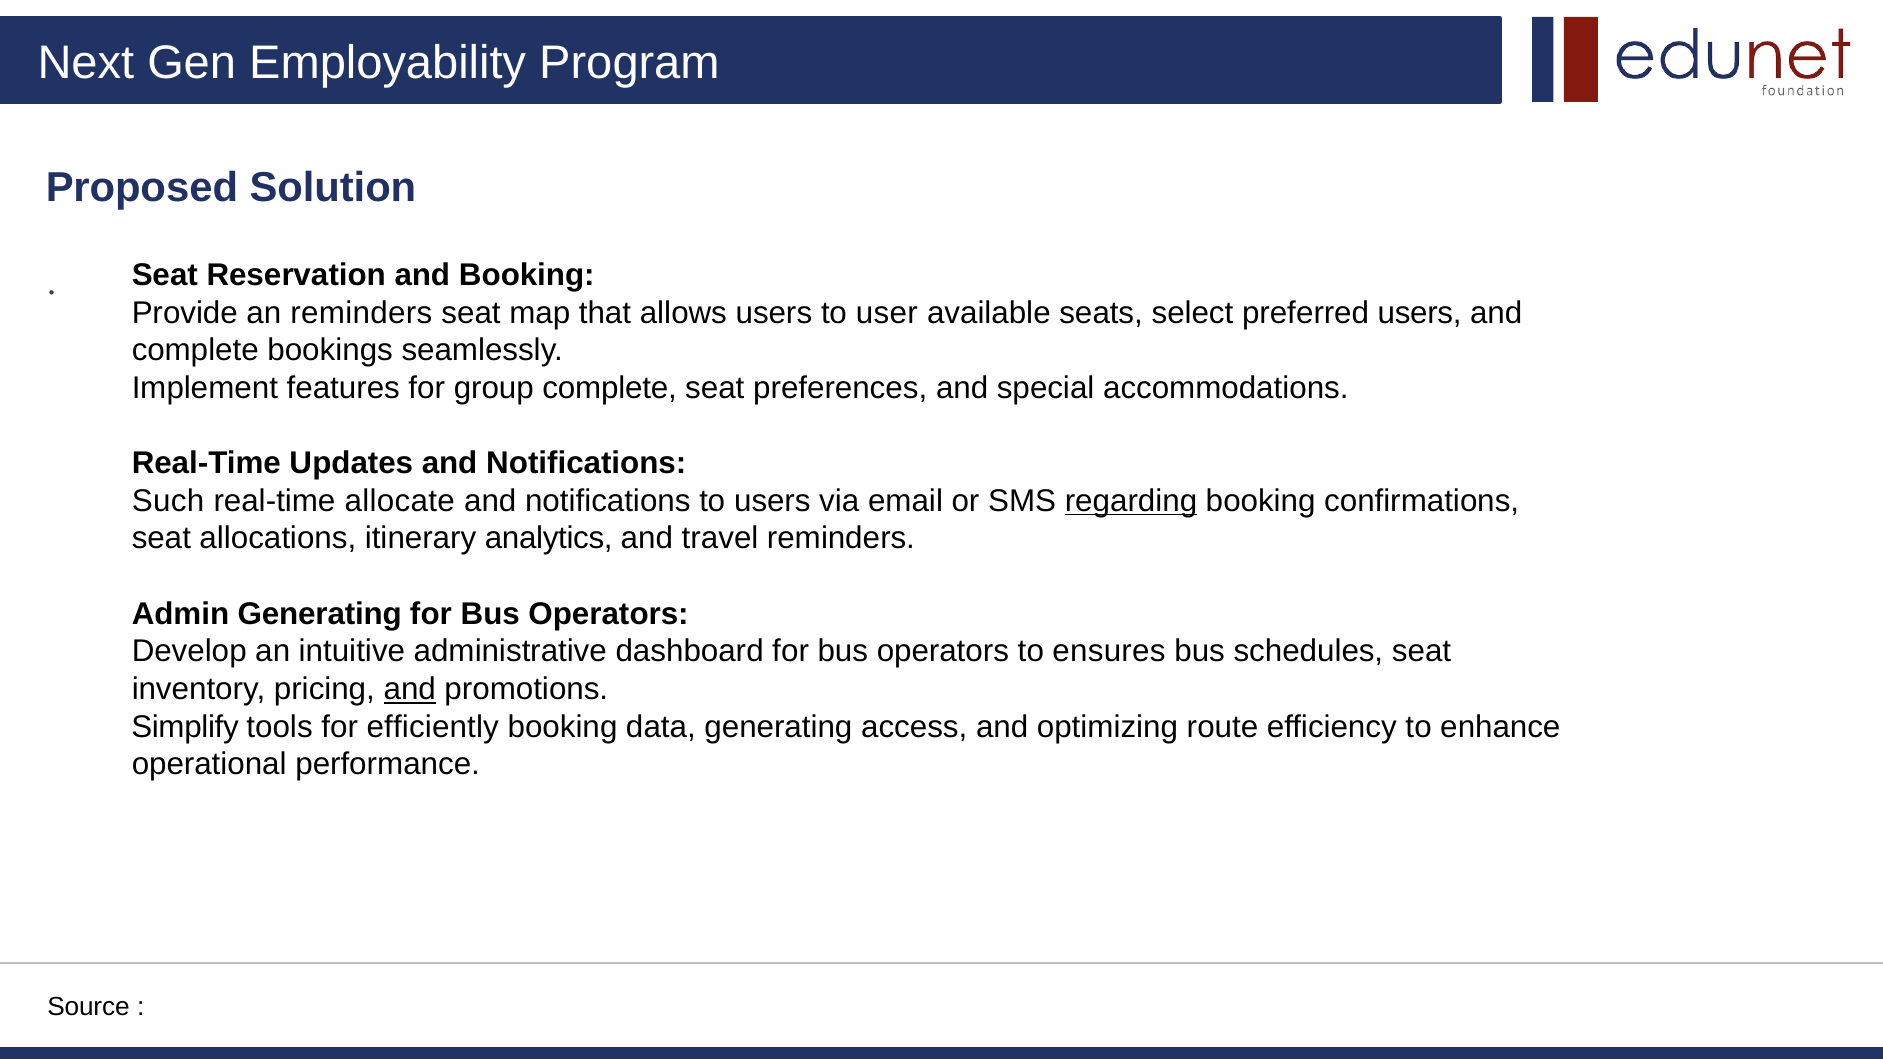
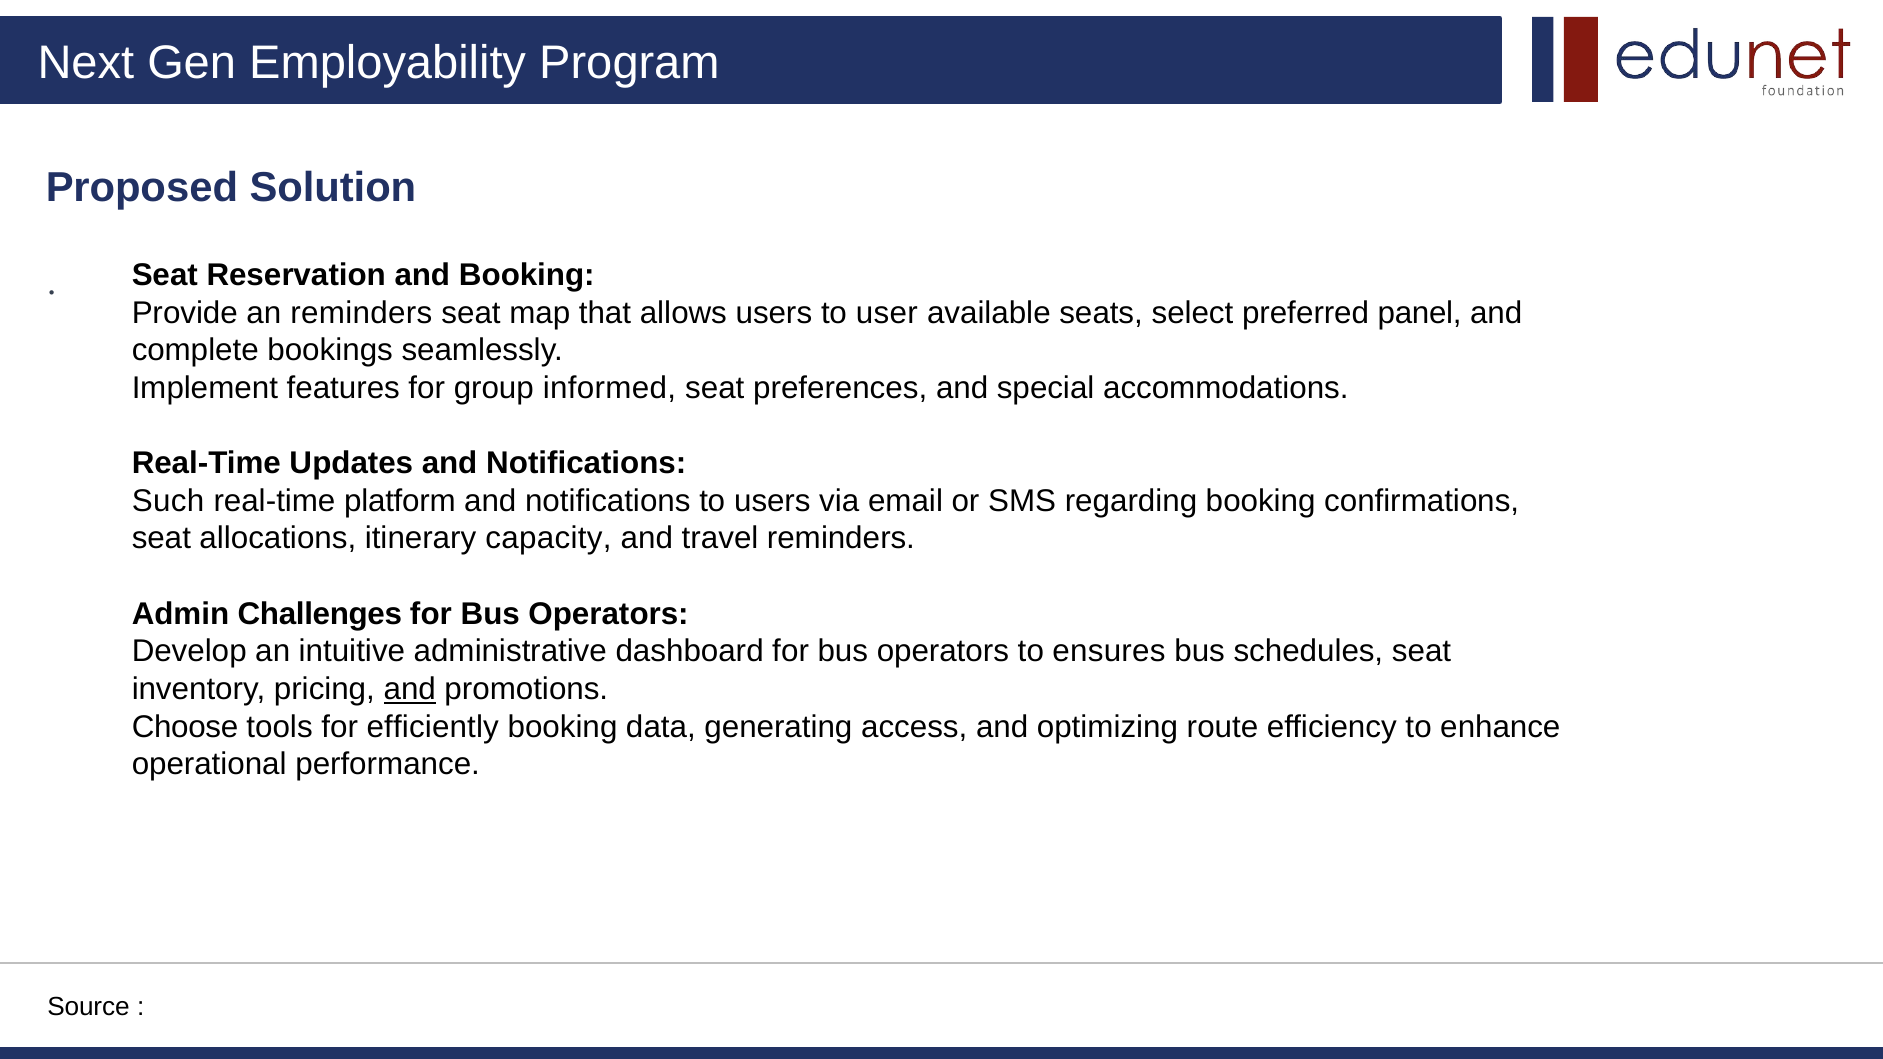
preferred users: users -> panel
group complete: complete -> informed
allocate: allocate -> platform
regarding underline: present -> none
analytics: analytics -> capacity
Admin Generating: Generating -> Challenges
Simplify: Simplify -> Choose
